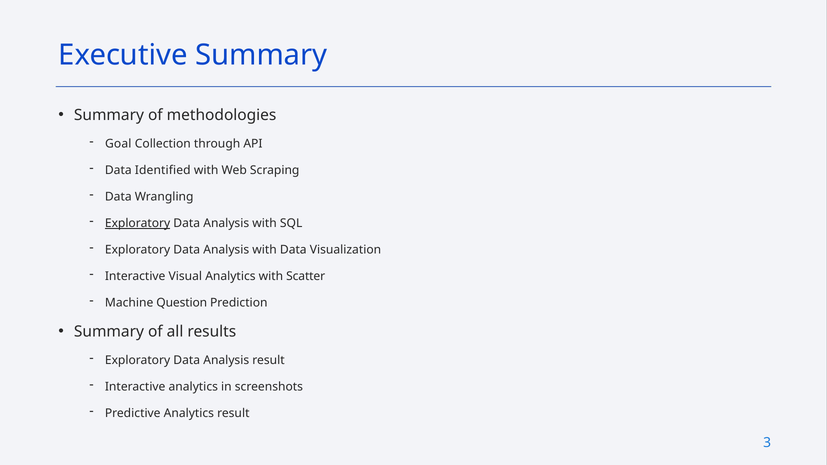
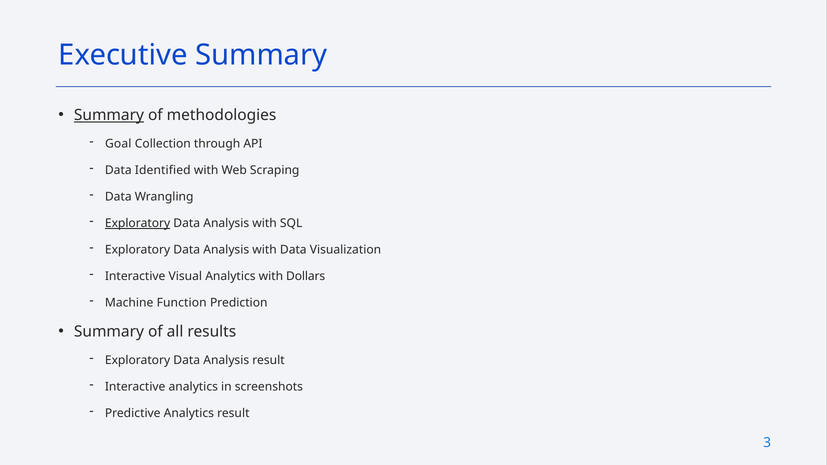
Summary at (109, 115) underline: none -> present
Scatter: Scatter -> Dollars
Question: Question -> Function
